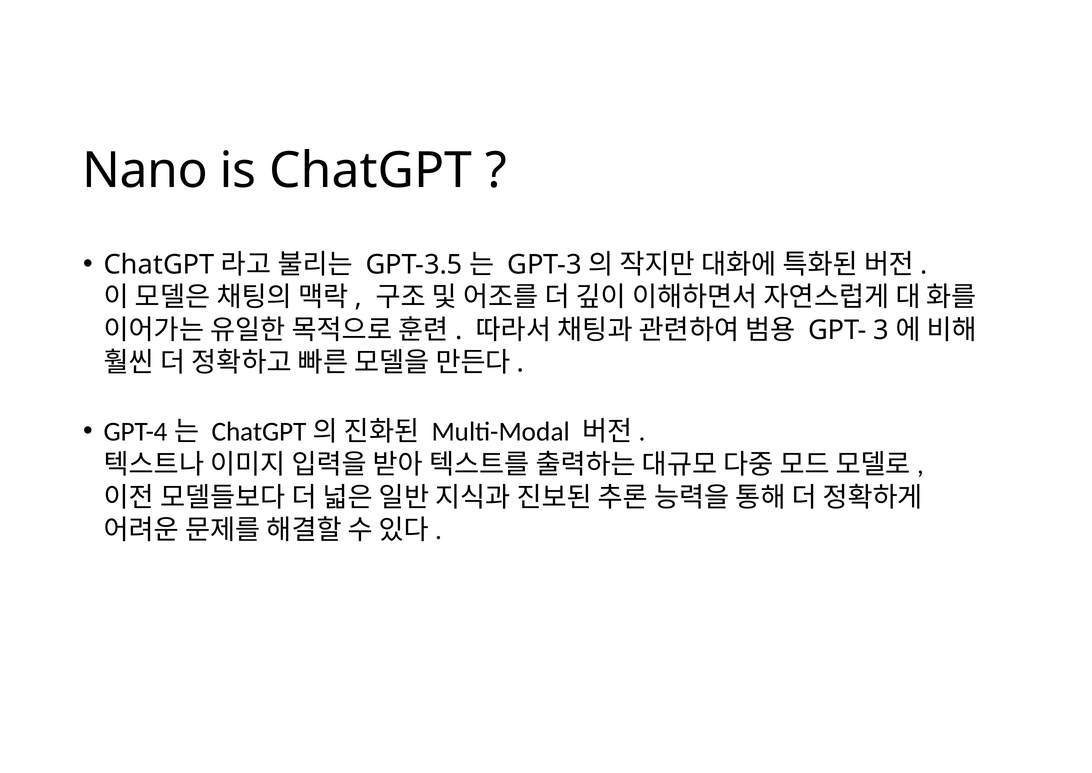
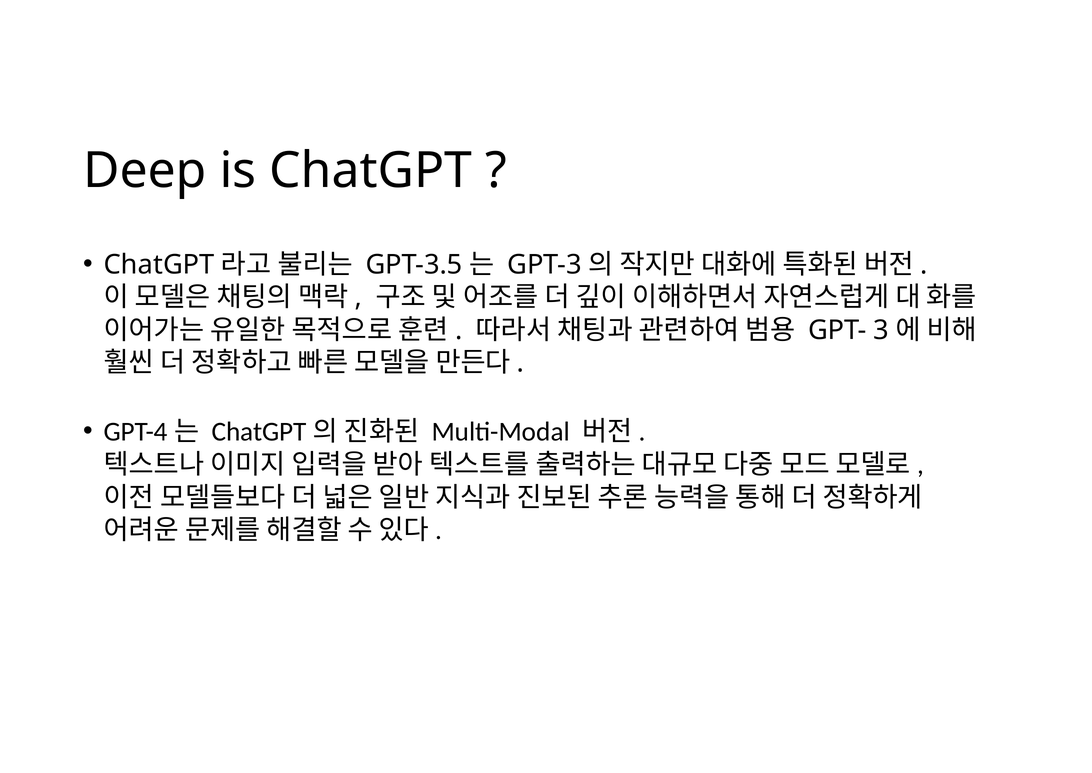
Nano: Nano -> Deep
